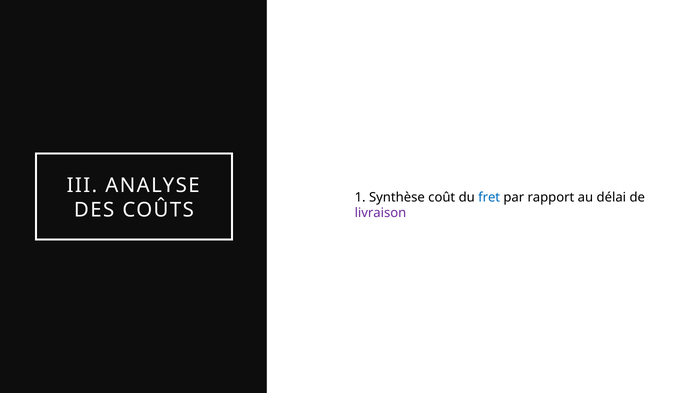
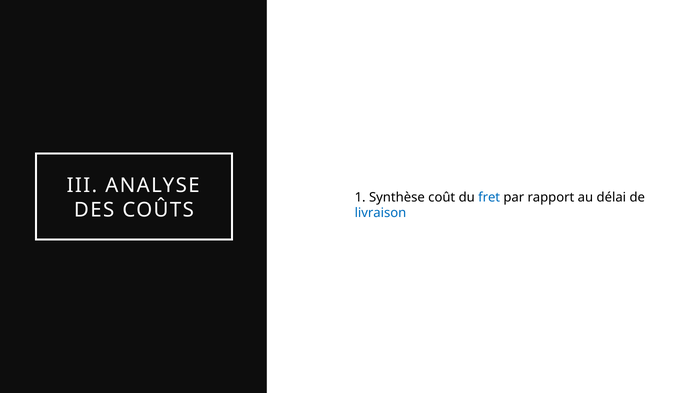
livraison colour: purple -> blue
